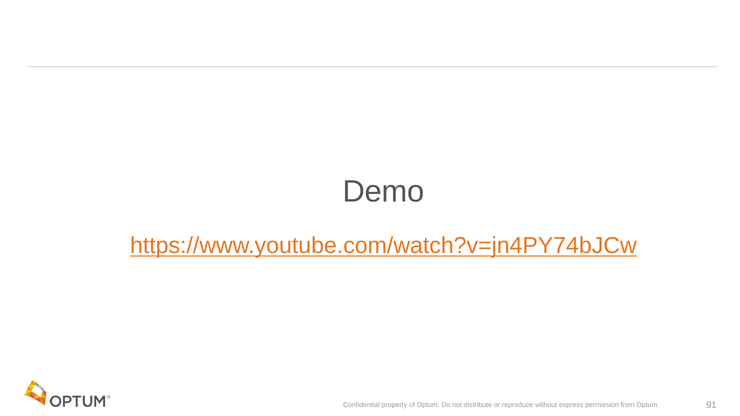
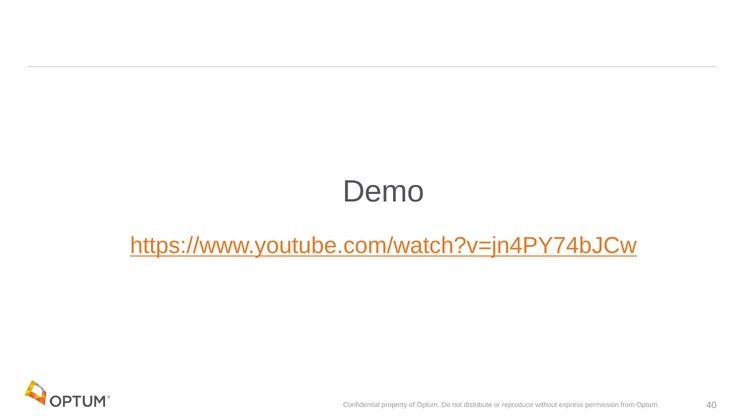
91: 91 -> 40
